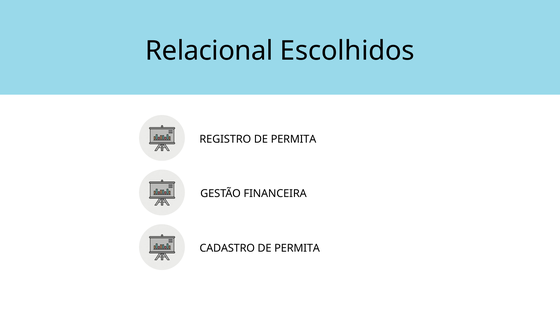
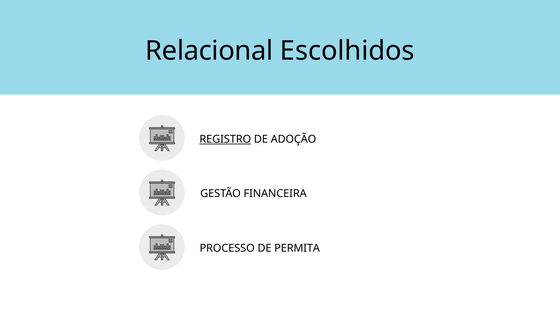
REGISTRO underline: none -> present
PERMITA at (294, 139): PERMITA -> ADOÇÃO
CADASTRO: CADASTRO -> PROCESSO
